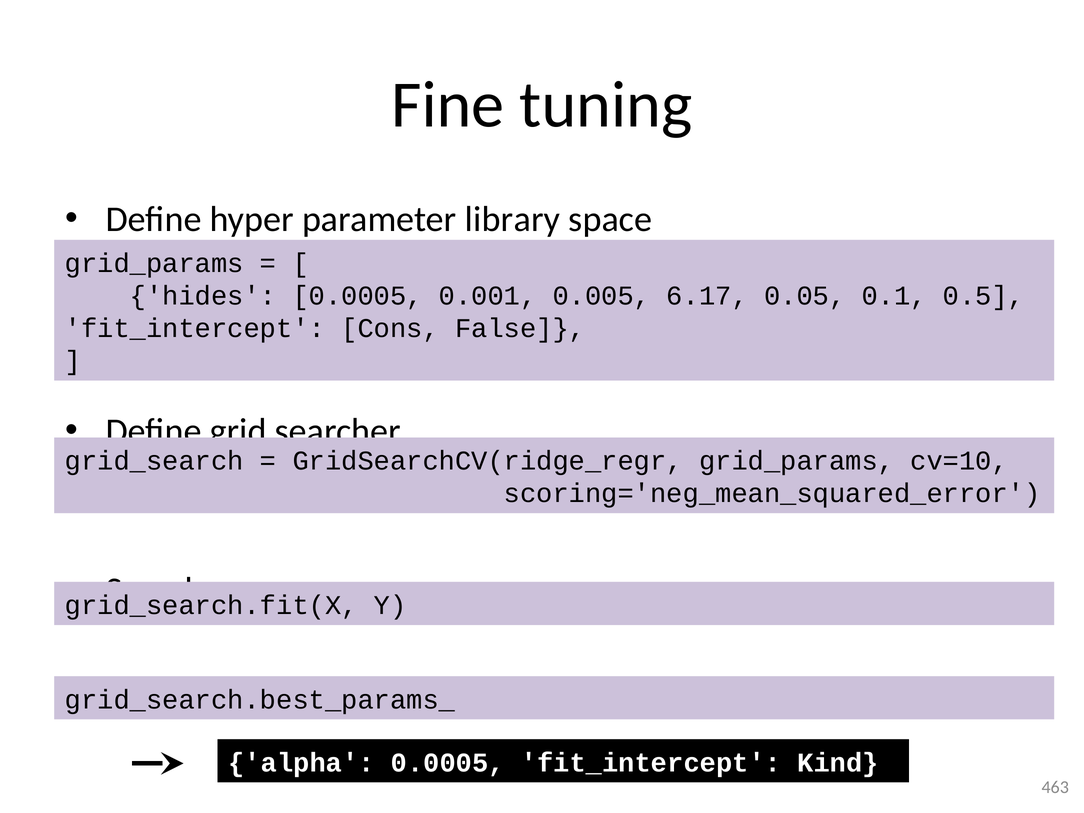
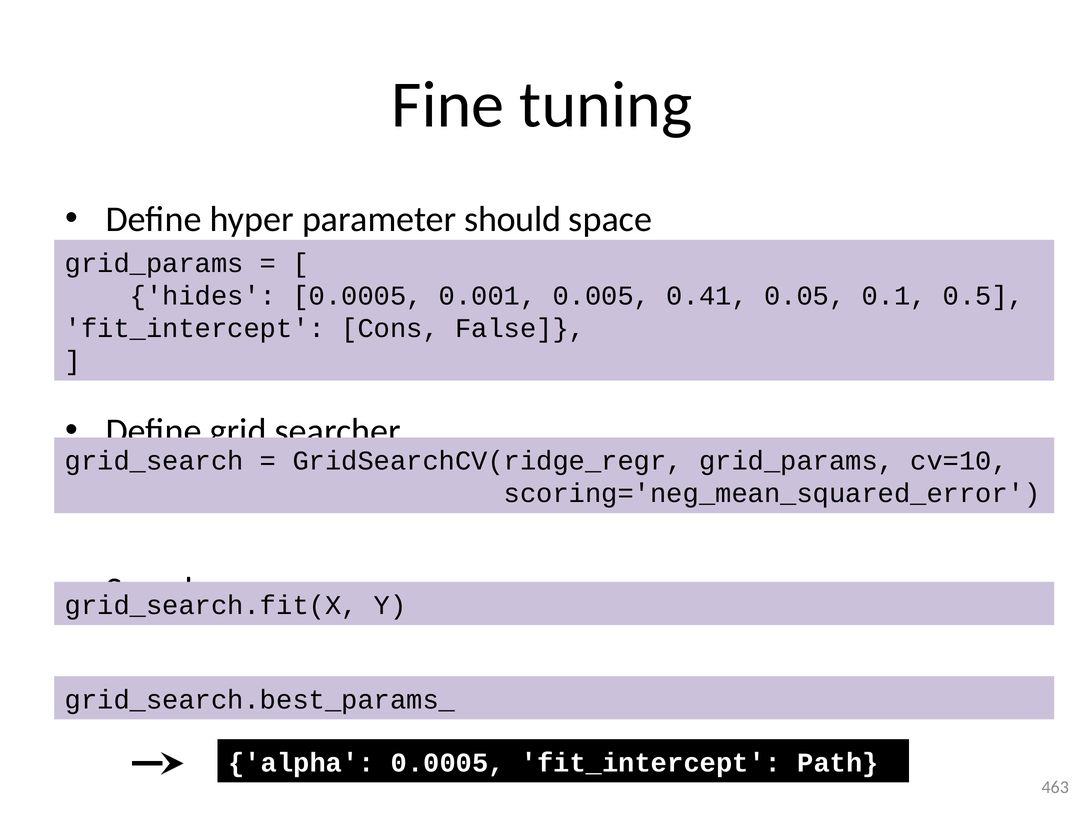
library: library -> should
6.17: 6.17 -> 0.41
Kind: Kind -> Path
